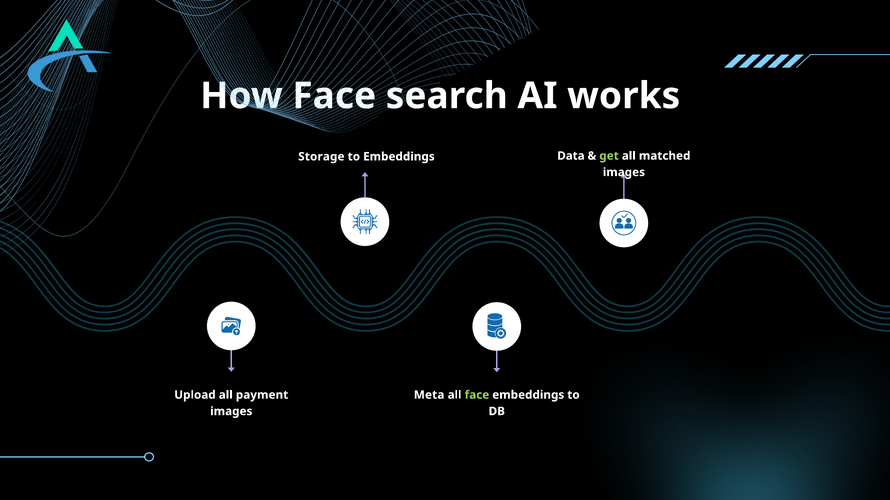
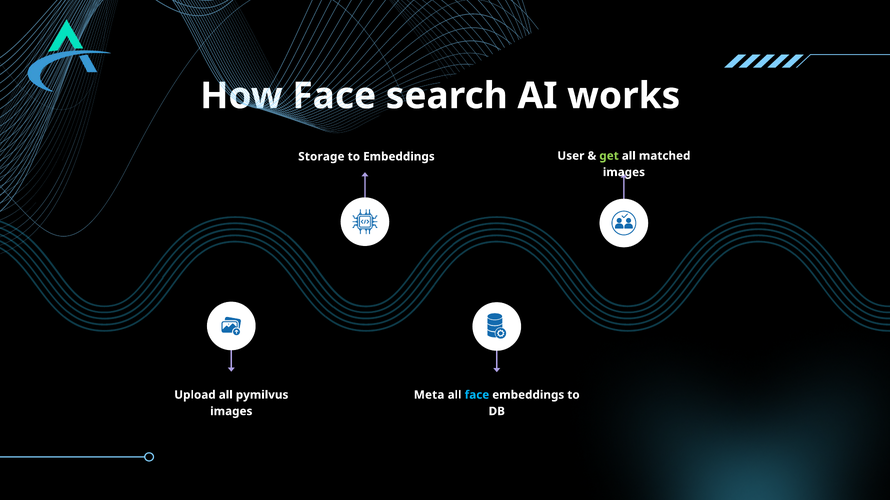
Data: Data -> User
payment: payment -> pymilvus
face at (477, 395) colour: light green -> light blue
